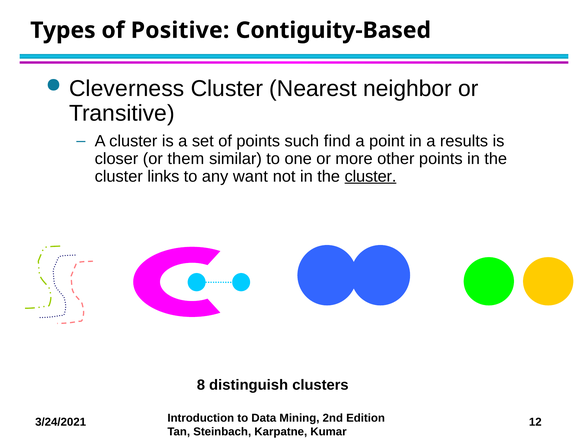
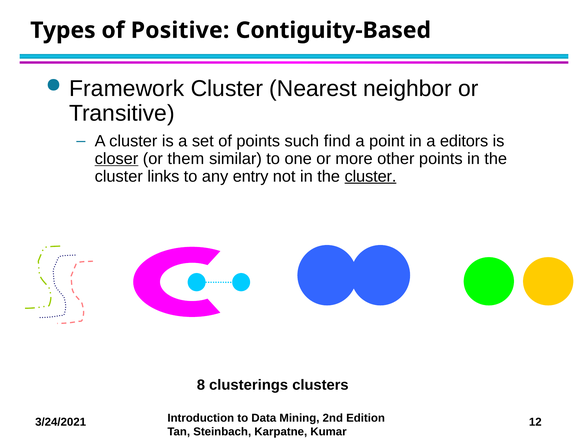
Cleverness: Cleverness -> Framework
results: results -> editors
closer underline: none -> present
want: want -> entry
distinguish: distinguish -> clusterings
